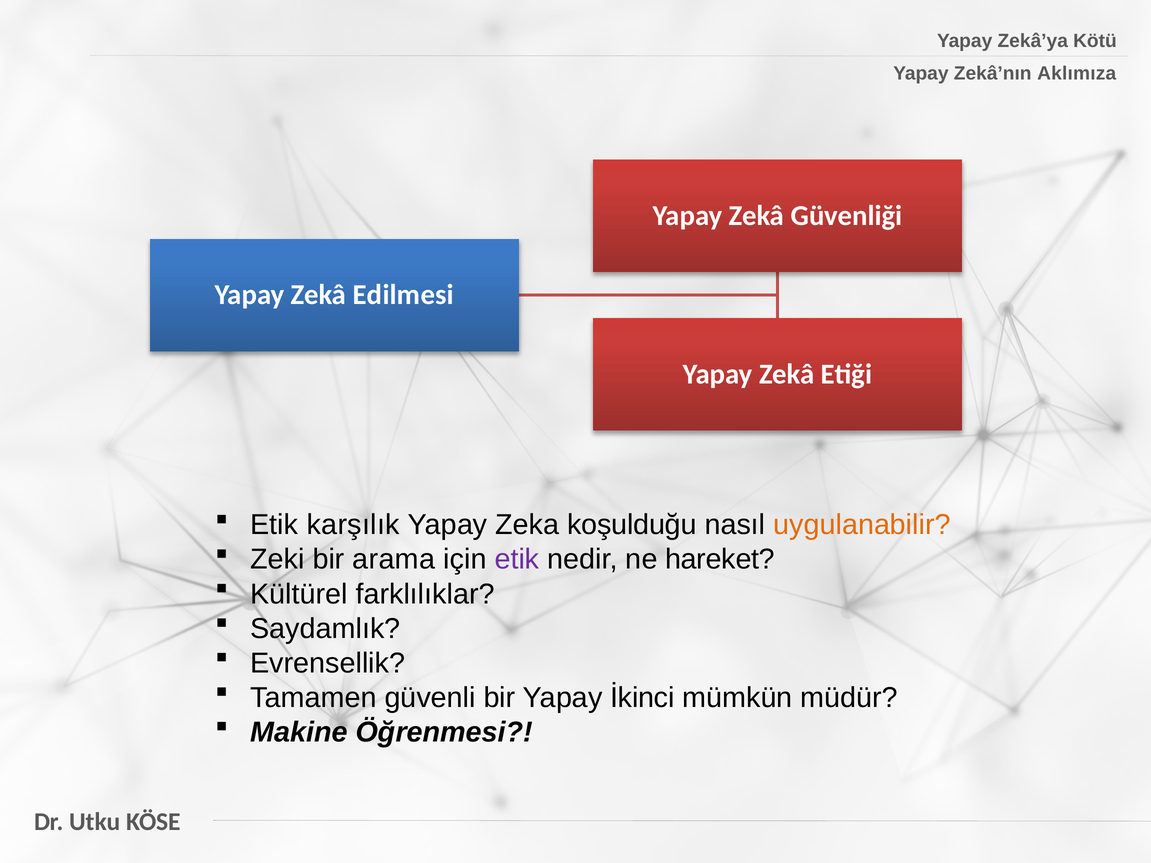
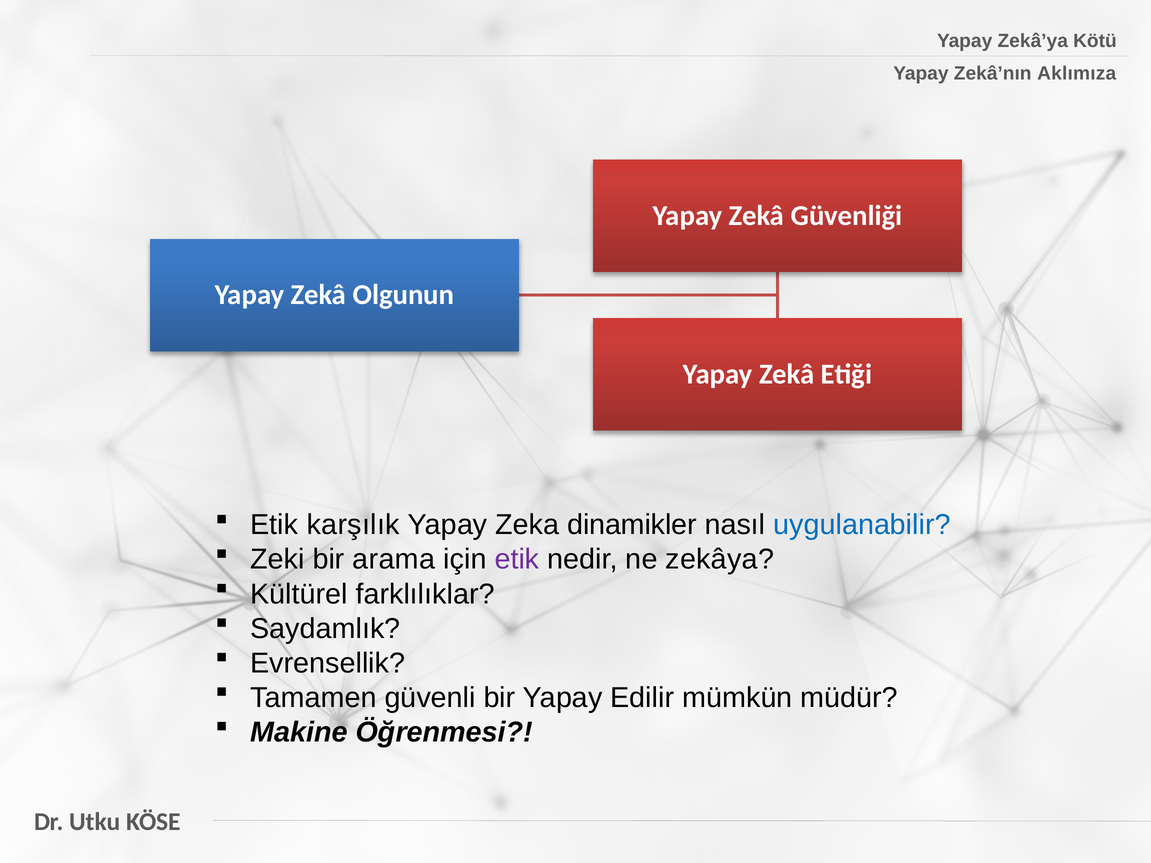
Edilmesi: Edilmesi -> Olgunun
koşulduğu: koşulduğu -> dinamikler
uygulanabilir colour: orange -> blue
hareket: hareket -> zekâya
İkinci: İkinci -> Edilir
